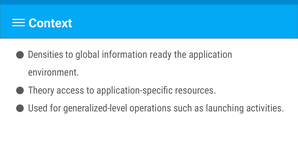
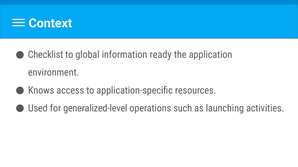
Densities: Densities -> Checklist
Theory: Theory -> Knows
